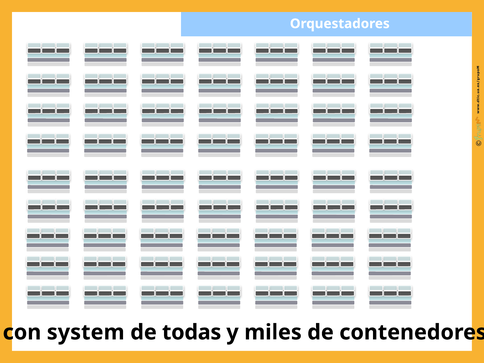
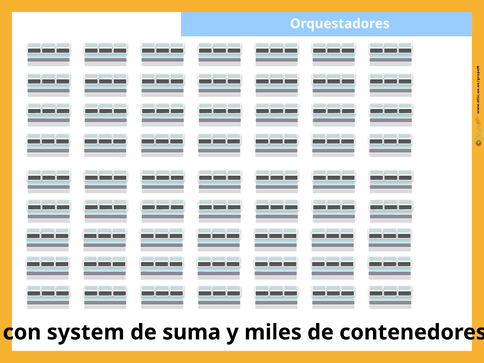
todas: todas -> suma
